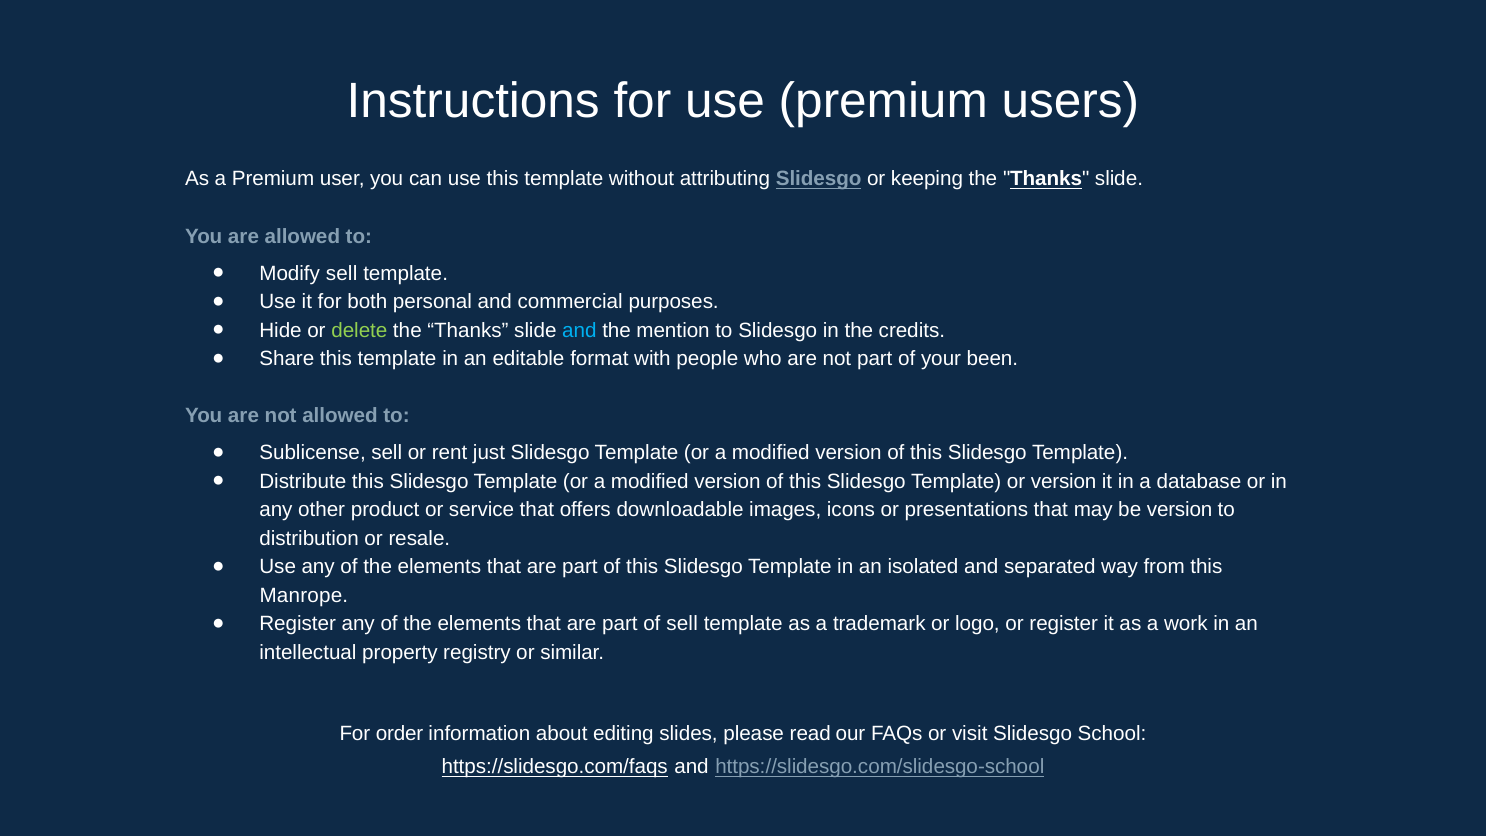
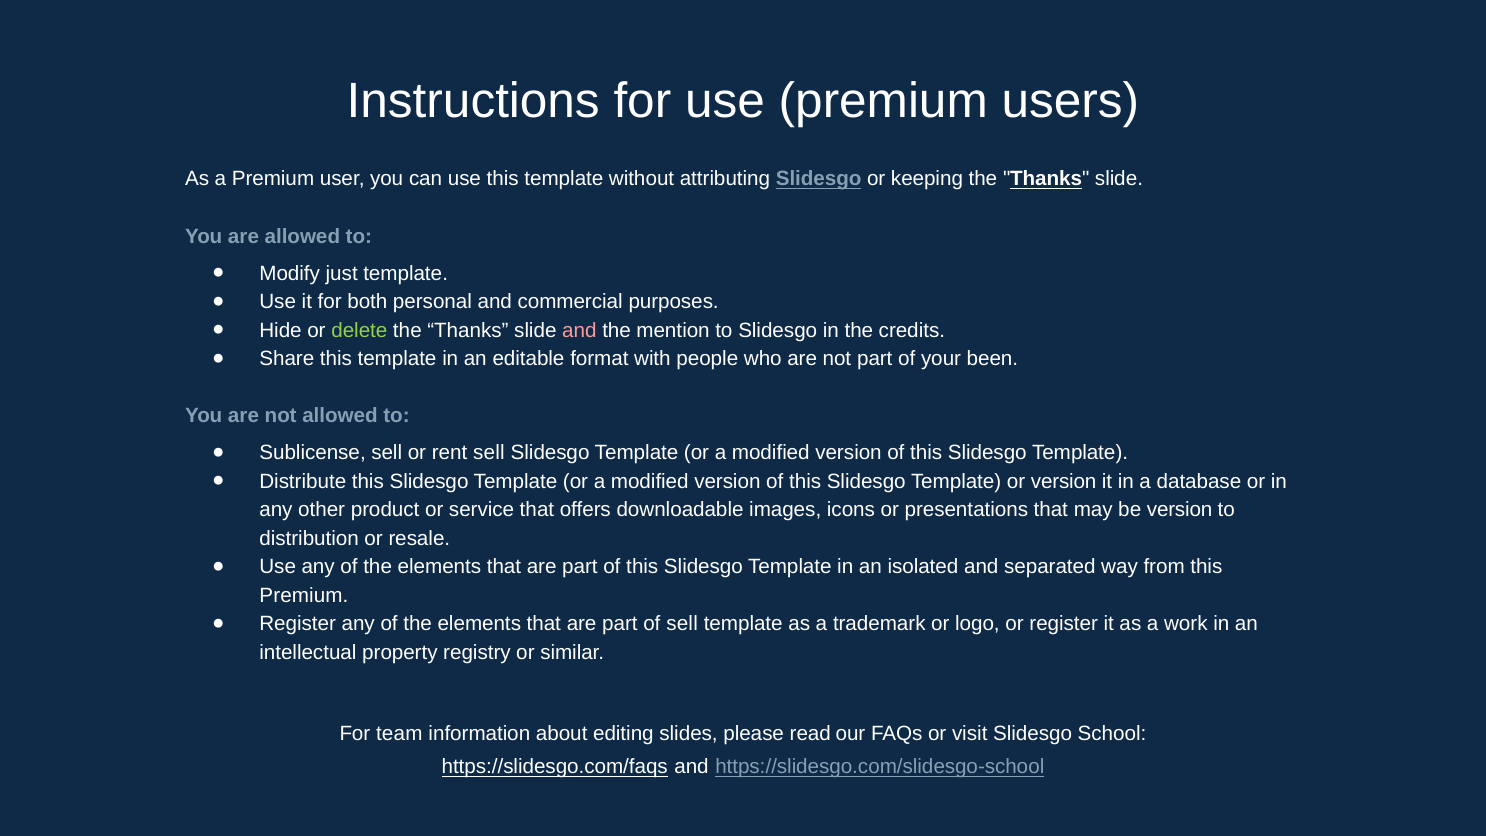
Modify sell: sell -> just
and at (579, 330) colour: light blue -> pink
rent just: just -> sell
Manrope at (304, 595): Manrope -> Premium
order: order -> team
